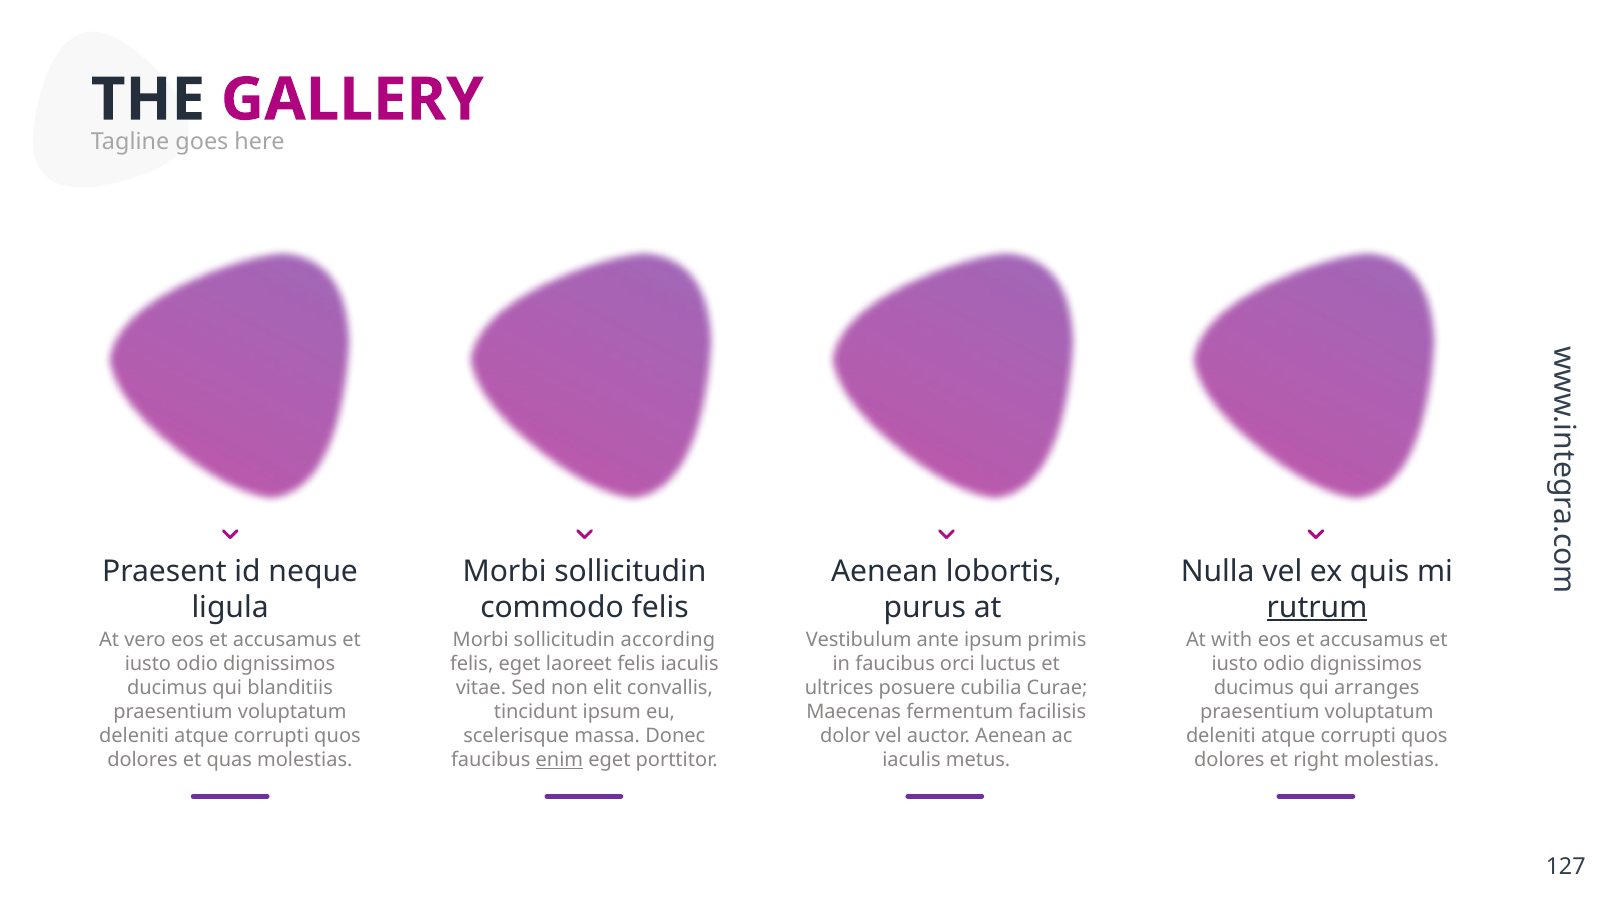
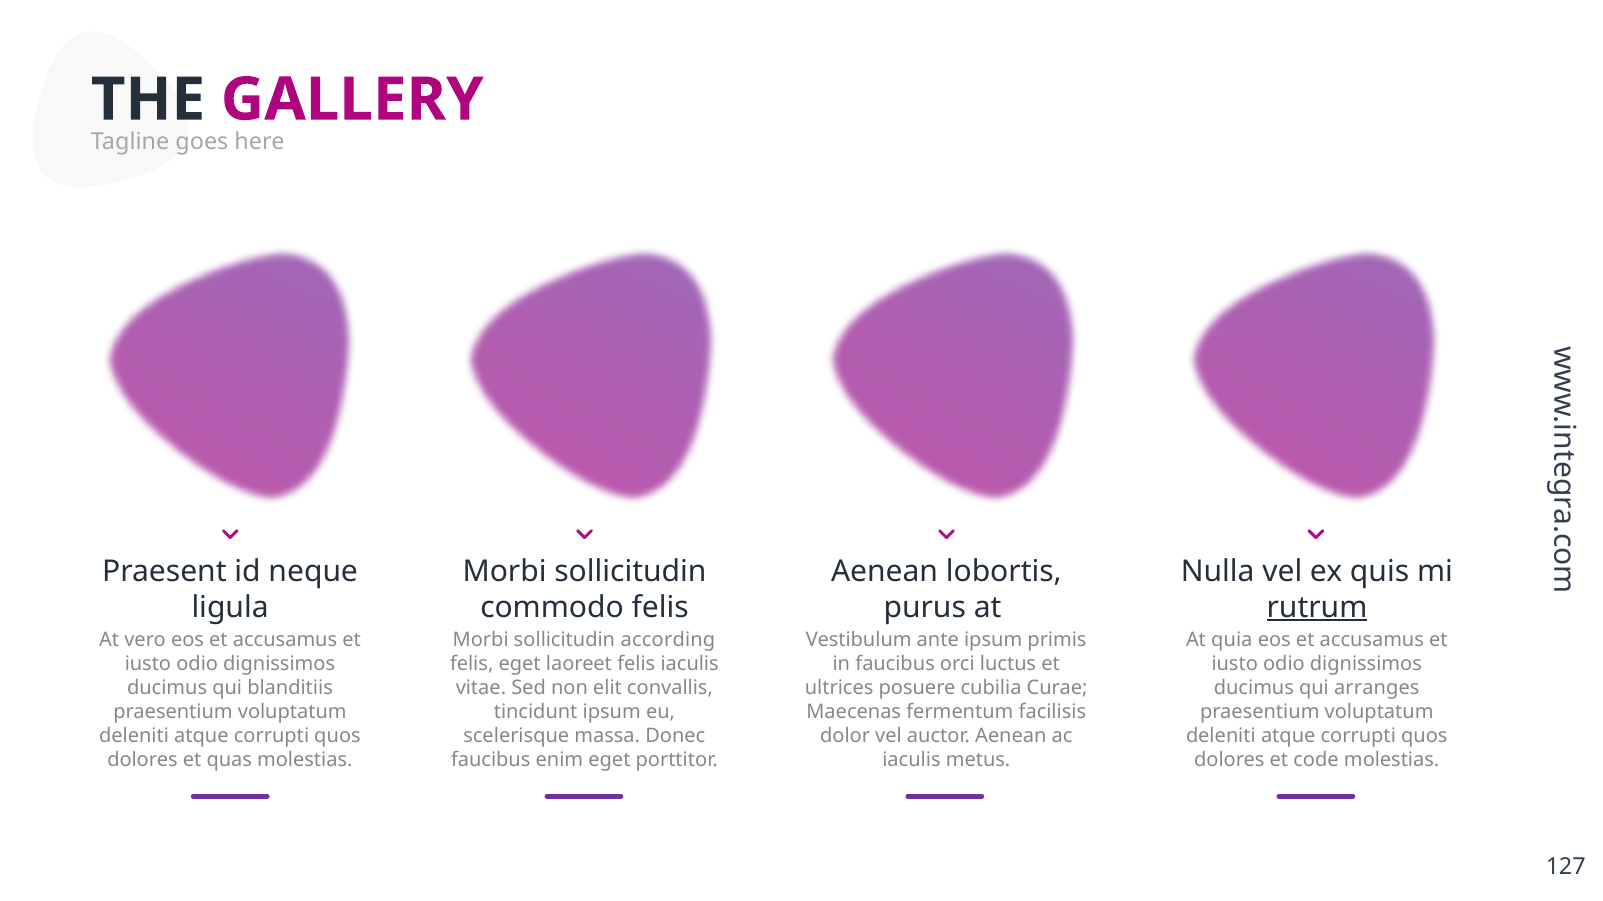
with: with -> quia
enim underline: present -> none
right: right -> code
